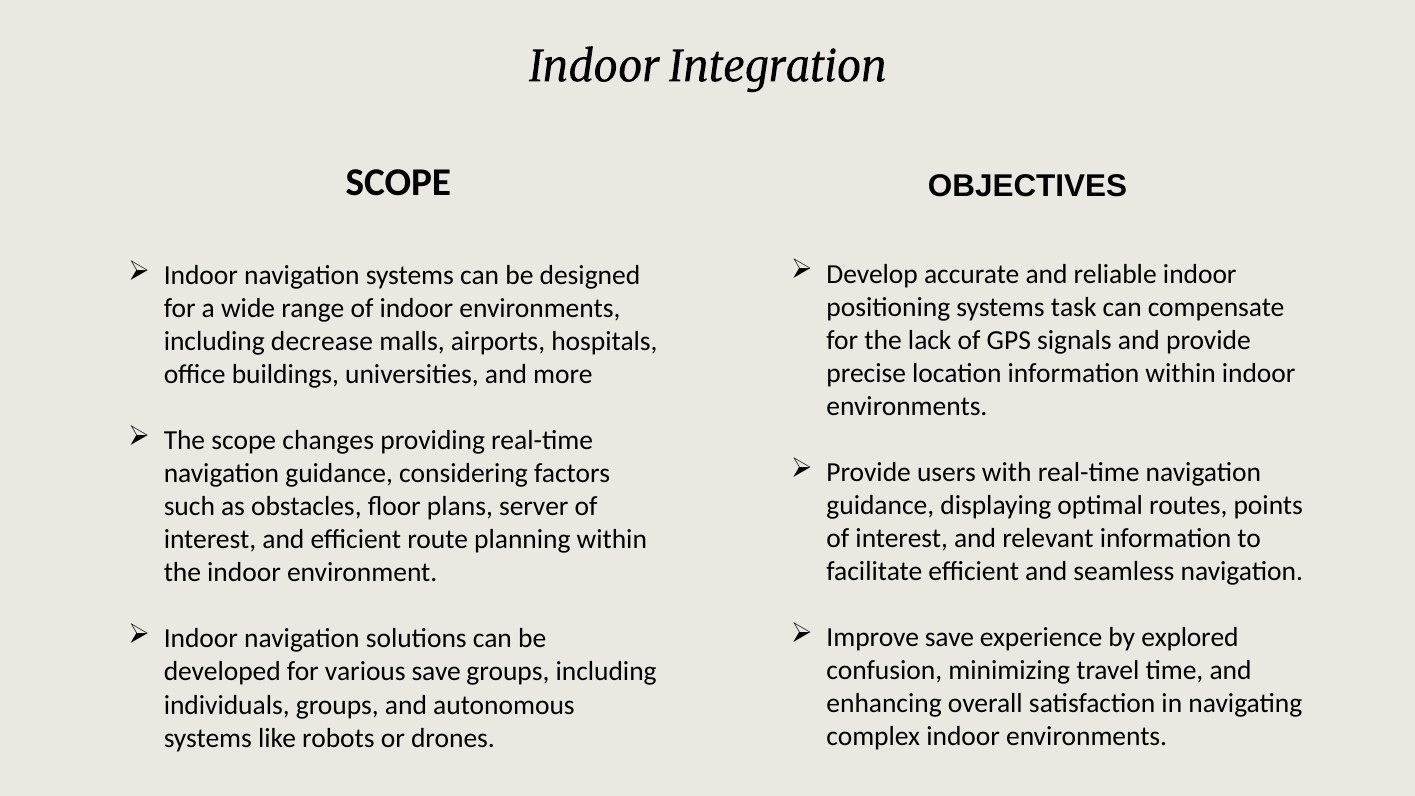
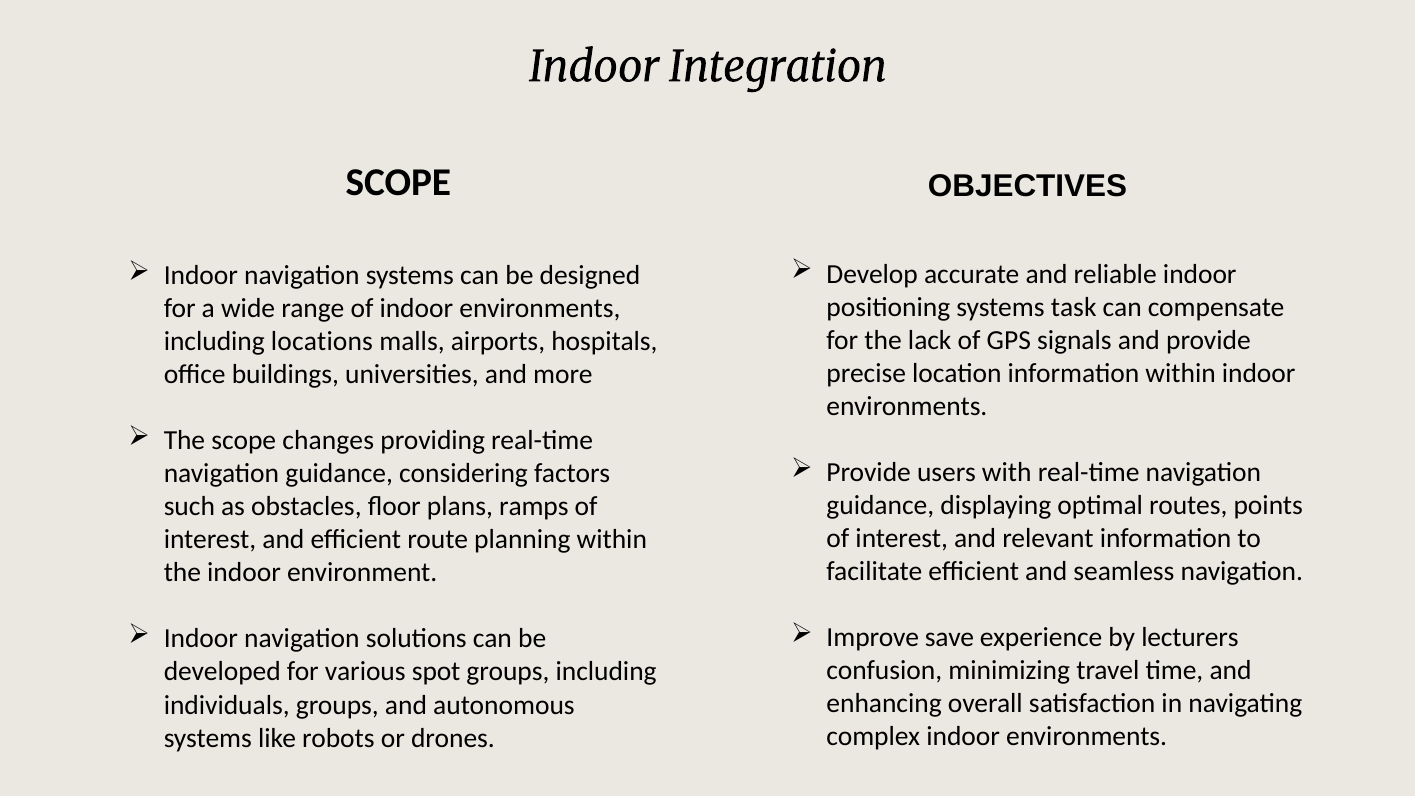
decrease: decrease -> locations
server: server -> ramps
explored: explored -> lecturers
various save: save -> spot
